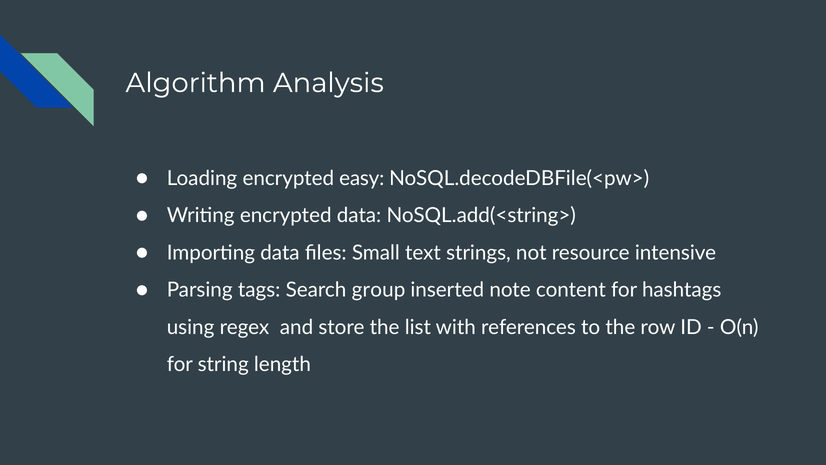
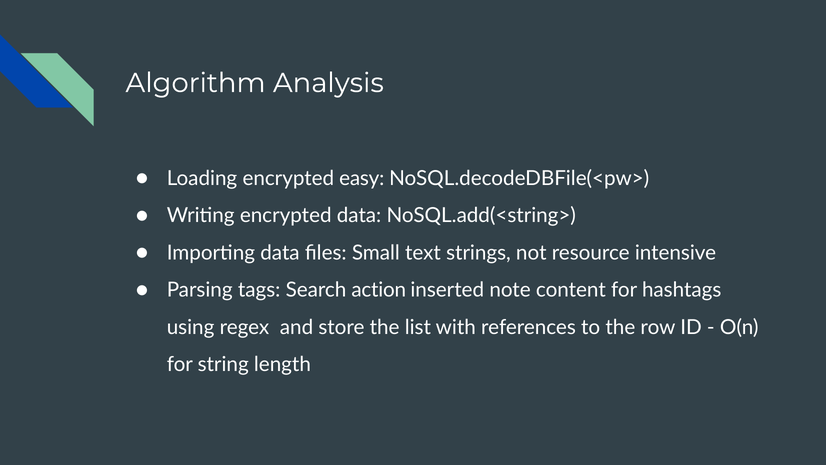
group: group -> action
